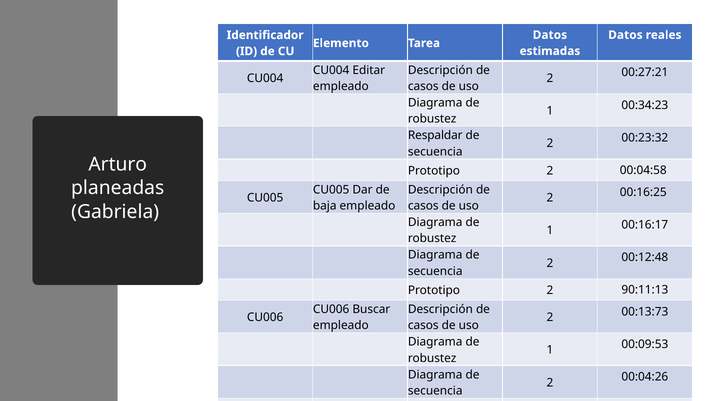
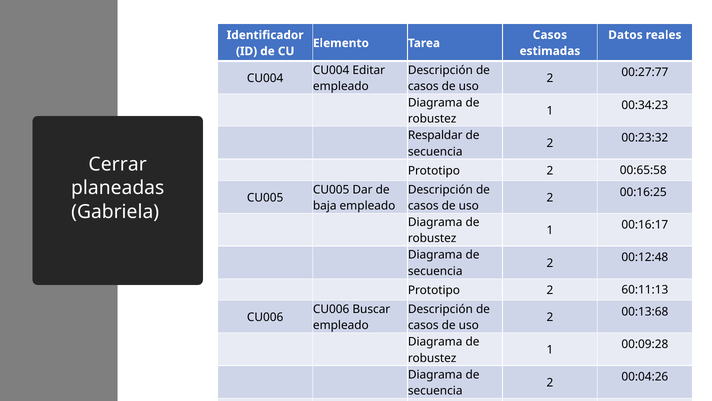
Datos at (550, 35): Datos -> Casos
00:27:21: 00:27:21 -> 00:27:77
Arturo: Arturo -> Cerrar
00:04:58: 00:04:58 -> 00:65:58
90:11:13: 90:11:13 -> 60:11:13
00:13:73: 00:13:73 -> 00:13:68
00:09:53: 00:09:53 -> 00:09:28
